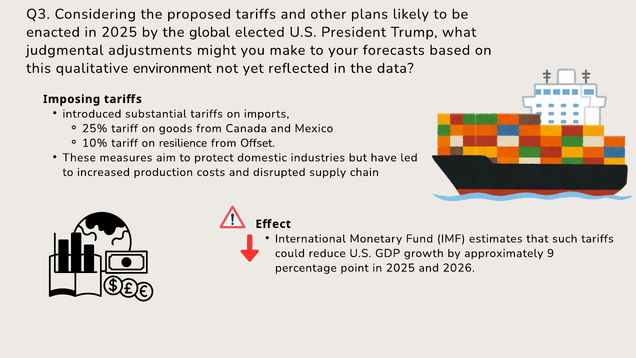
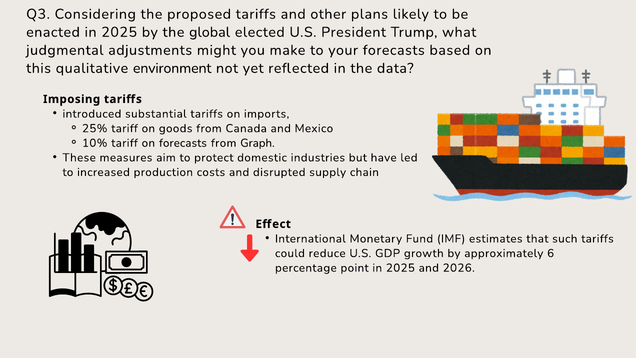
on resilience: resilience -> forecasts
Offset: Offset -> Graph
9: 9 -> 6
